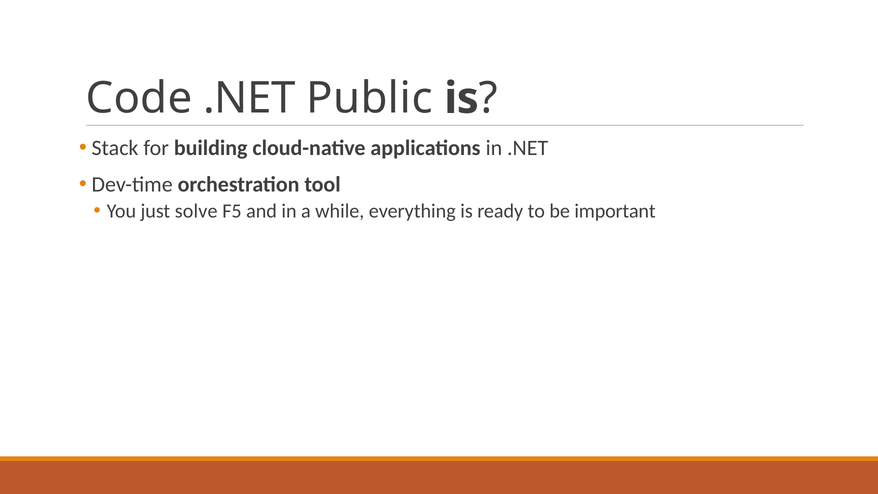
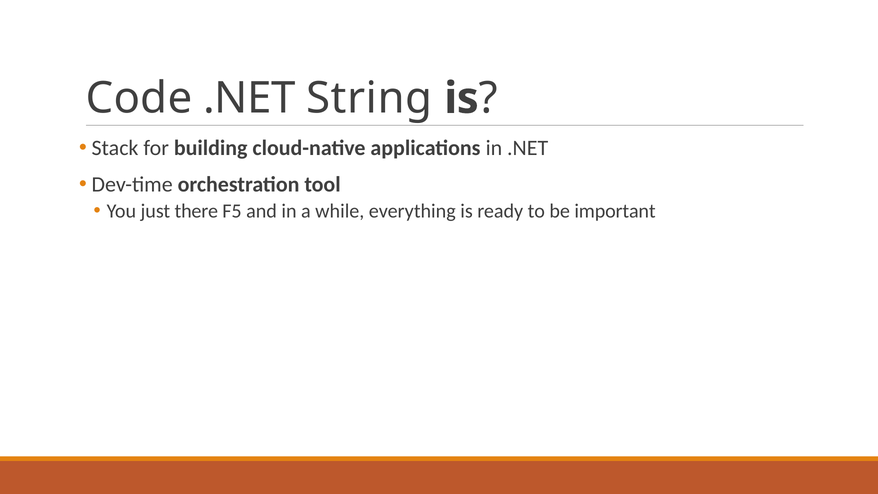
Public: Public -> String
solve: solve -> there
